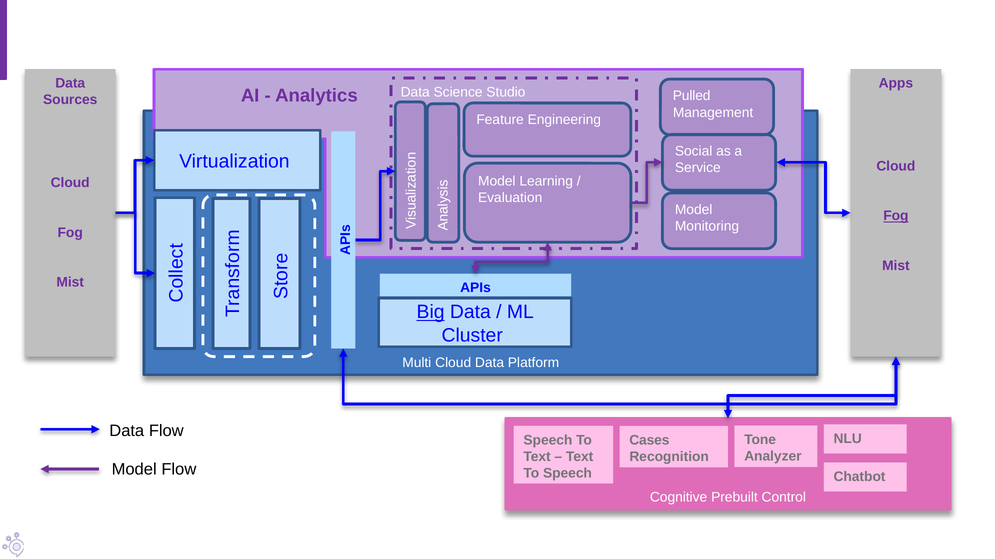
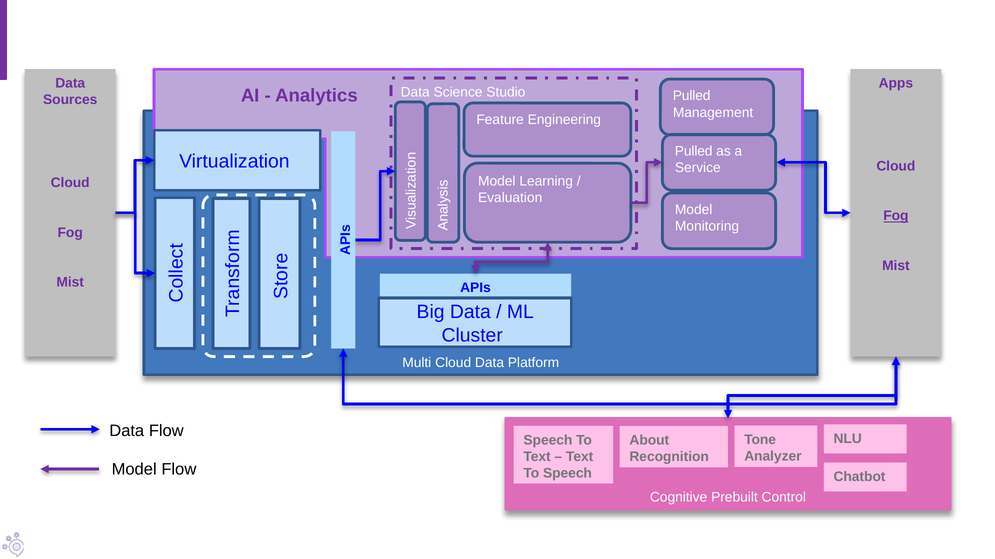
Social at (694, 152): Social -> Pulled
Big underline: present -> none
Cases: Cases -> About
